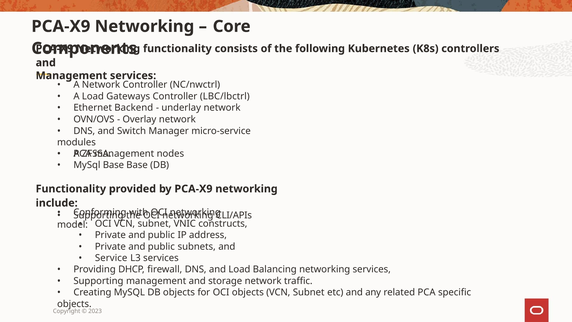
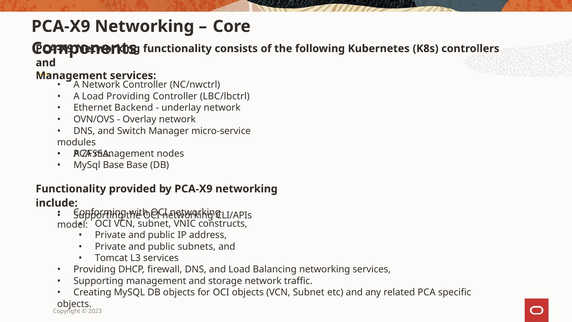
Load Gateways: Gateways -> Providing
Service: Service -> Tomcat
